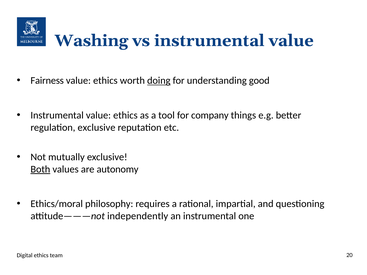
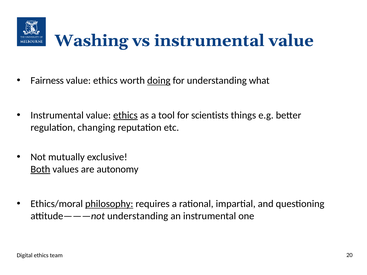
good: good -> what
ethics at (125, 115) underline: none -> present
company: company -> scientists
regulation exclusive: exclusive -> changing
philosophy underline: none -> present
attitude———not independently: independently -> understanding
